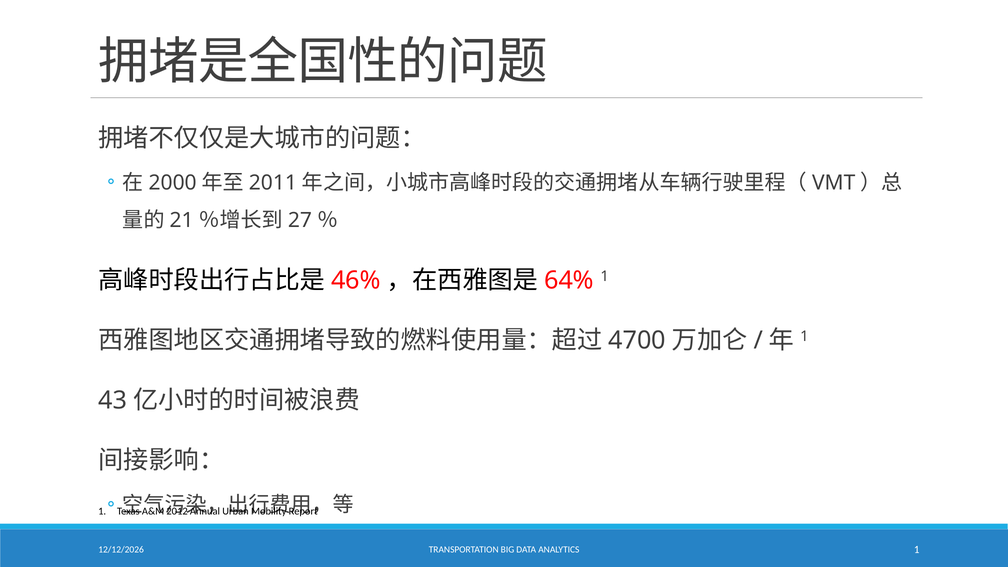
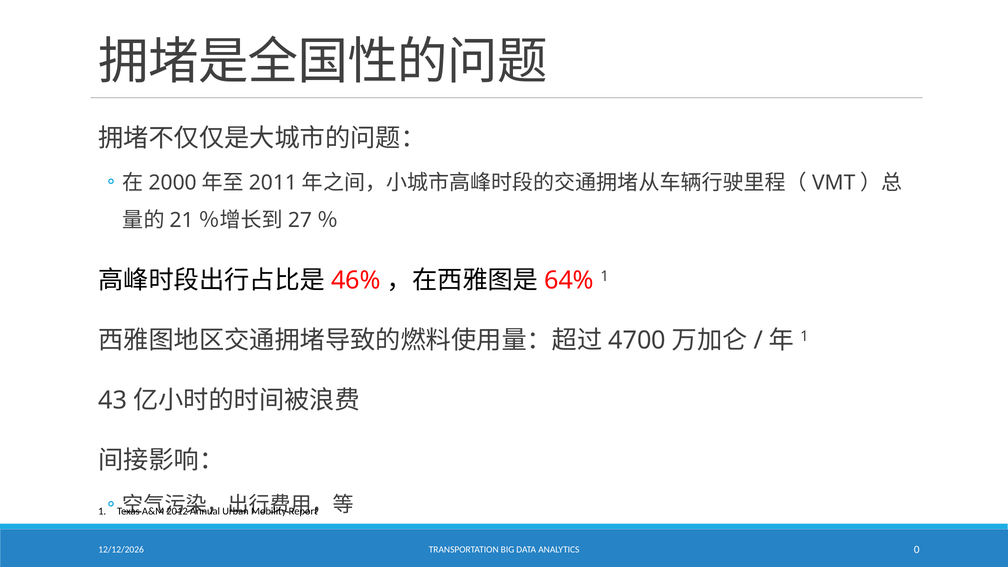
ANALYTICS 1: 1 -> 0
